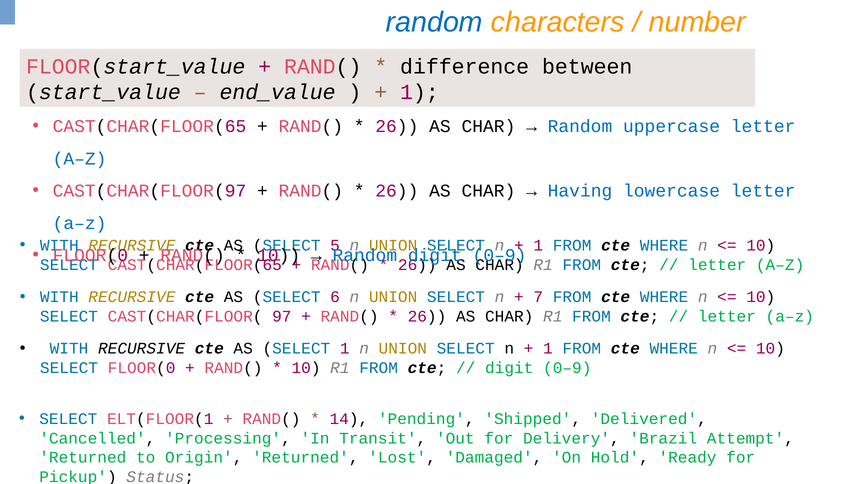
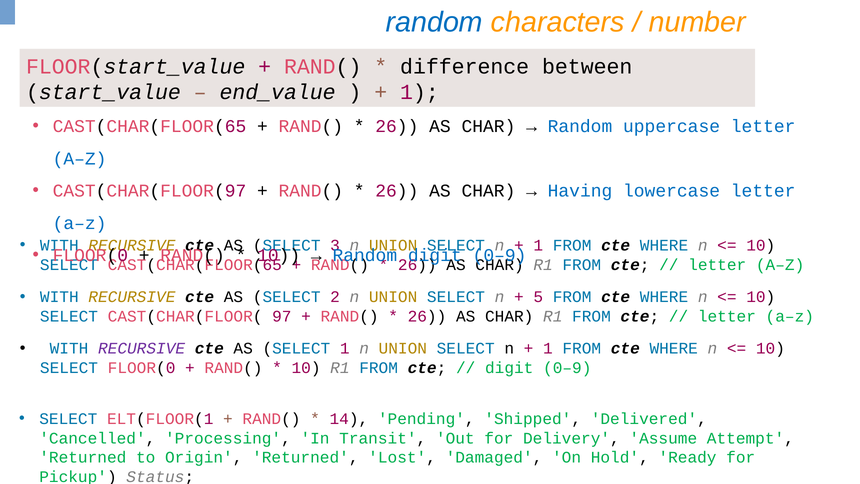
5: 5 -> 3
6: 6 -> 2
7: 7 -> 5
RECURSIVE at (142, 348) colour: black -> purple
Brazil: Brazil -> Assume
